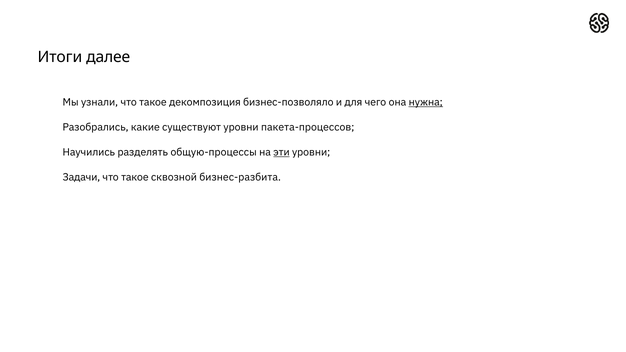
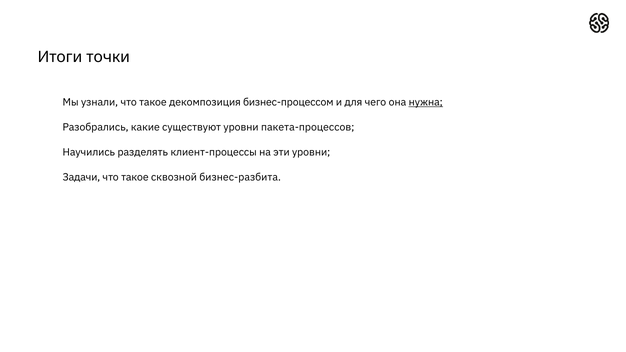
далее: далее -> точки
бизнес-позволяло: бизнес-позволяло -> бизнес-процессом
общую-процессы: общую-процессы -> клиент-процессы
эти underline: present -> none
